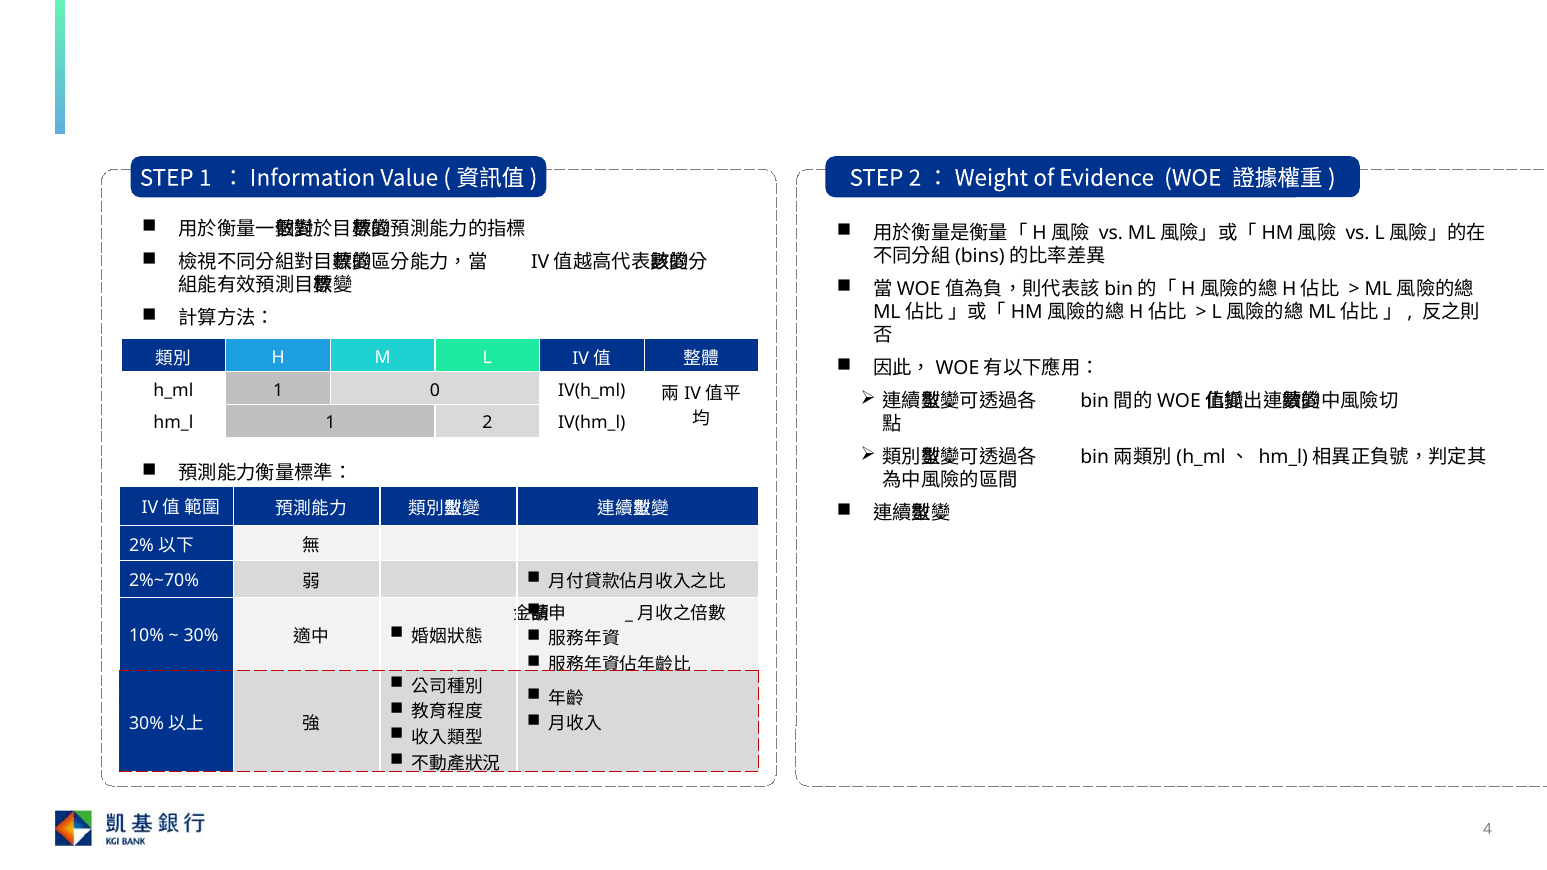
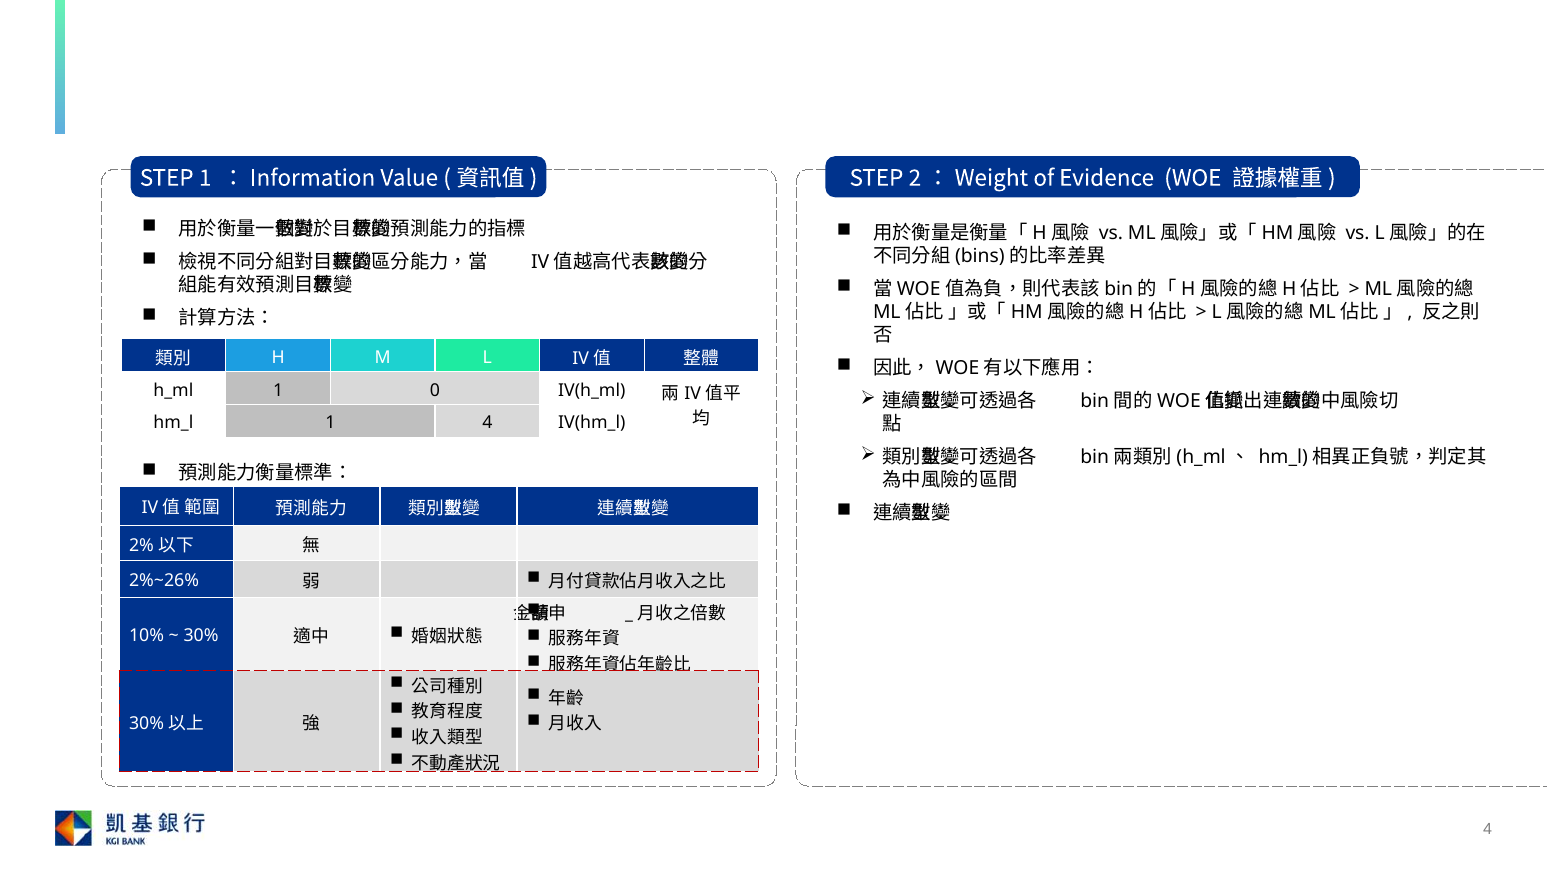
1 2: 2 -> 4
2%~70%: 2%~70% -> 2%~26%
